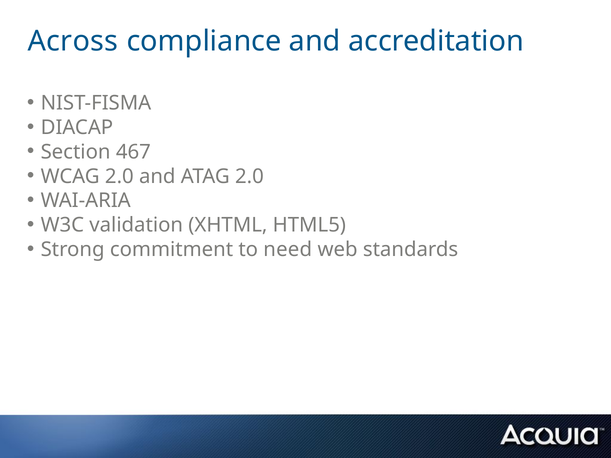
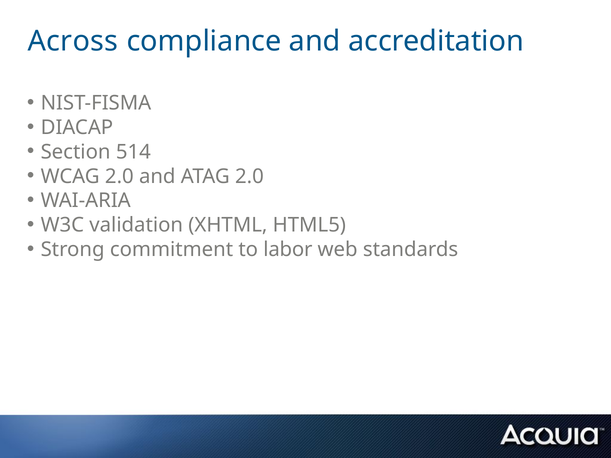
467: 467 -> 514
need: need -> labor
